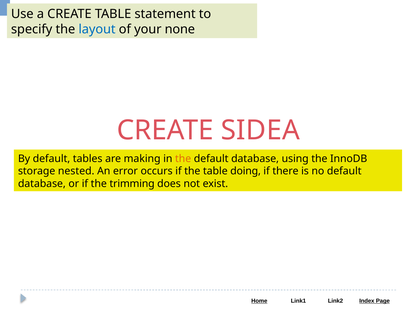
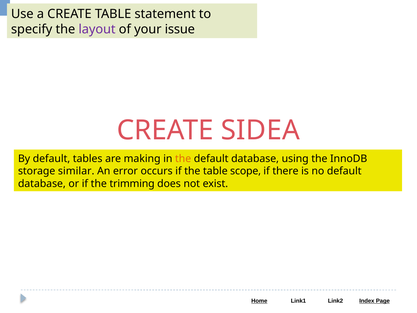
layout colour: blue -> purple
none: none -> issue
nested: nested -> similar
doing: doing -> scope
